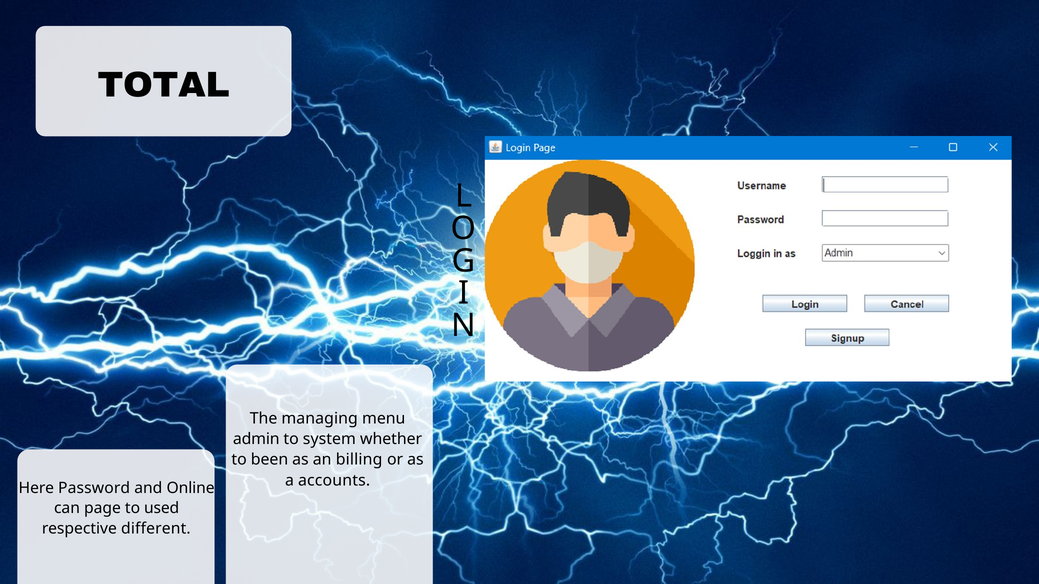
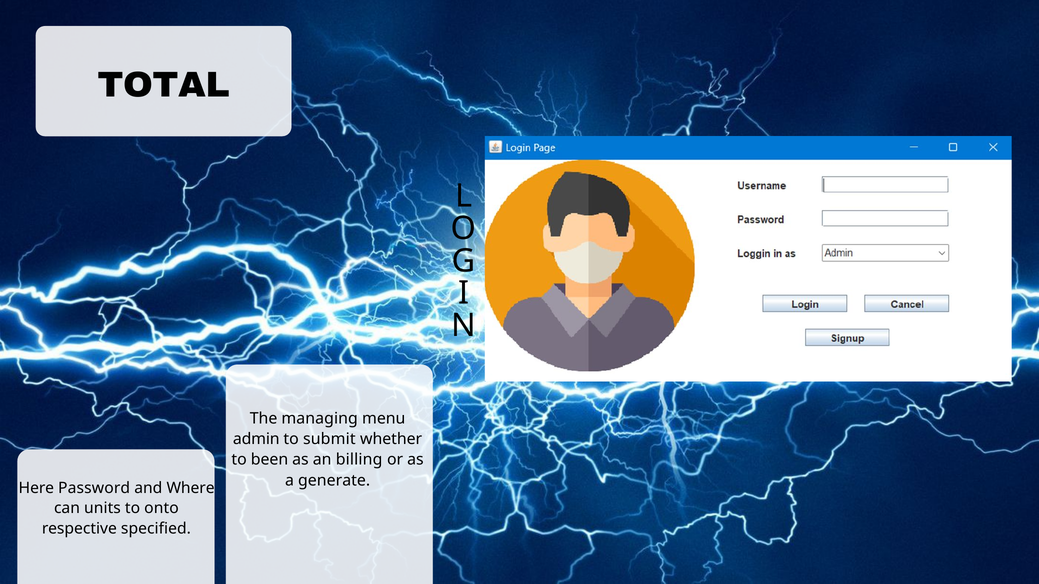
system: system -> submit
accounts: accounts -> generate
Online: Online -> Where
page: page -> units
used: used -> onto
different: different -> specified
